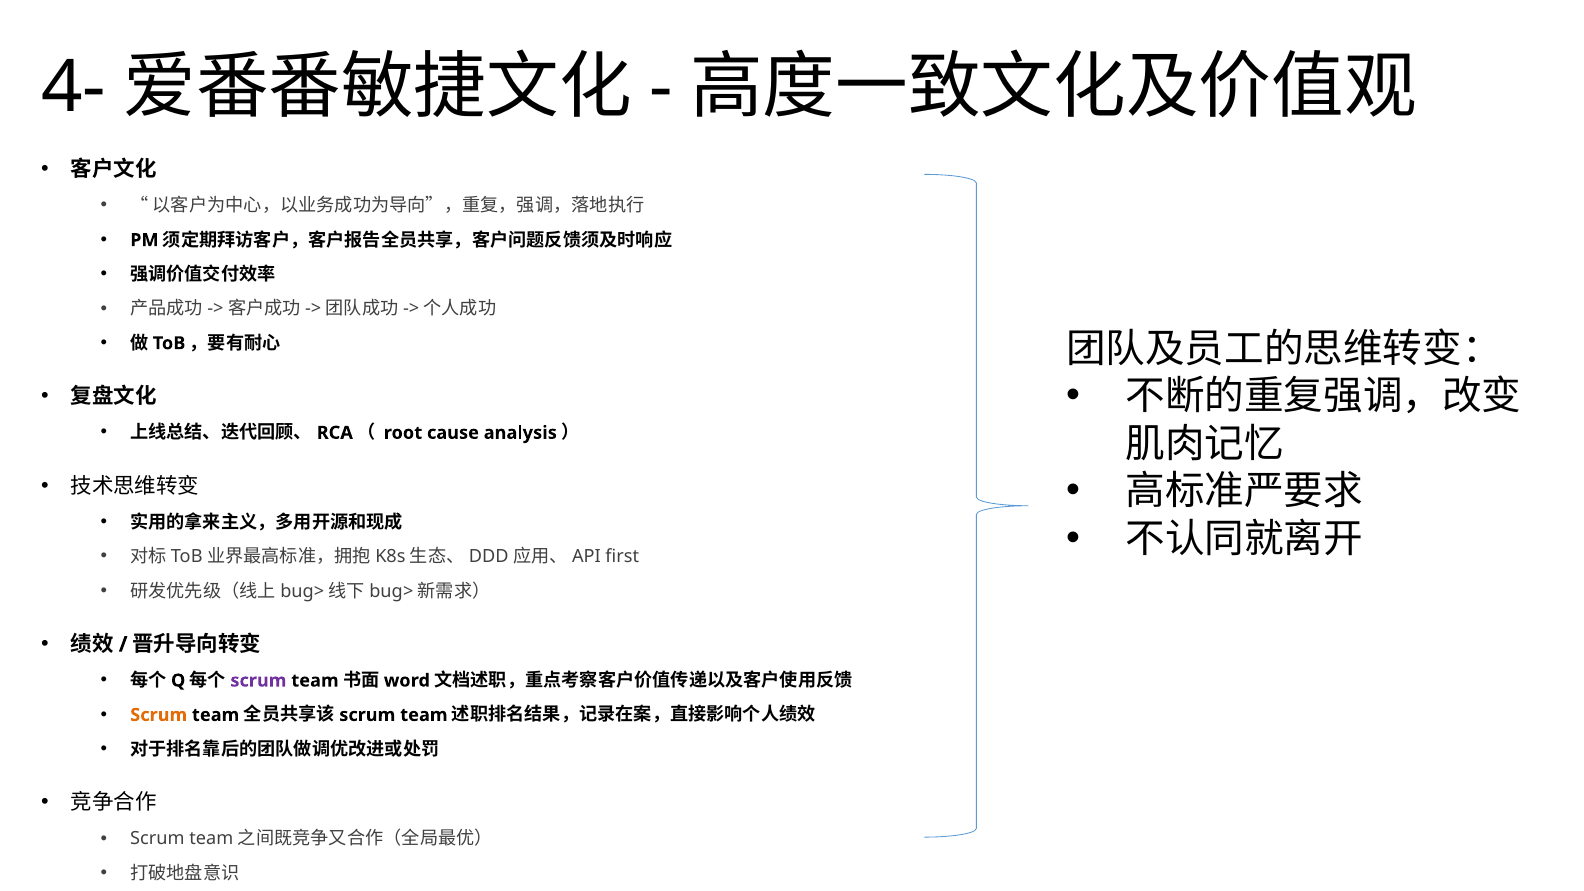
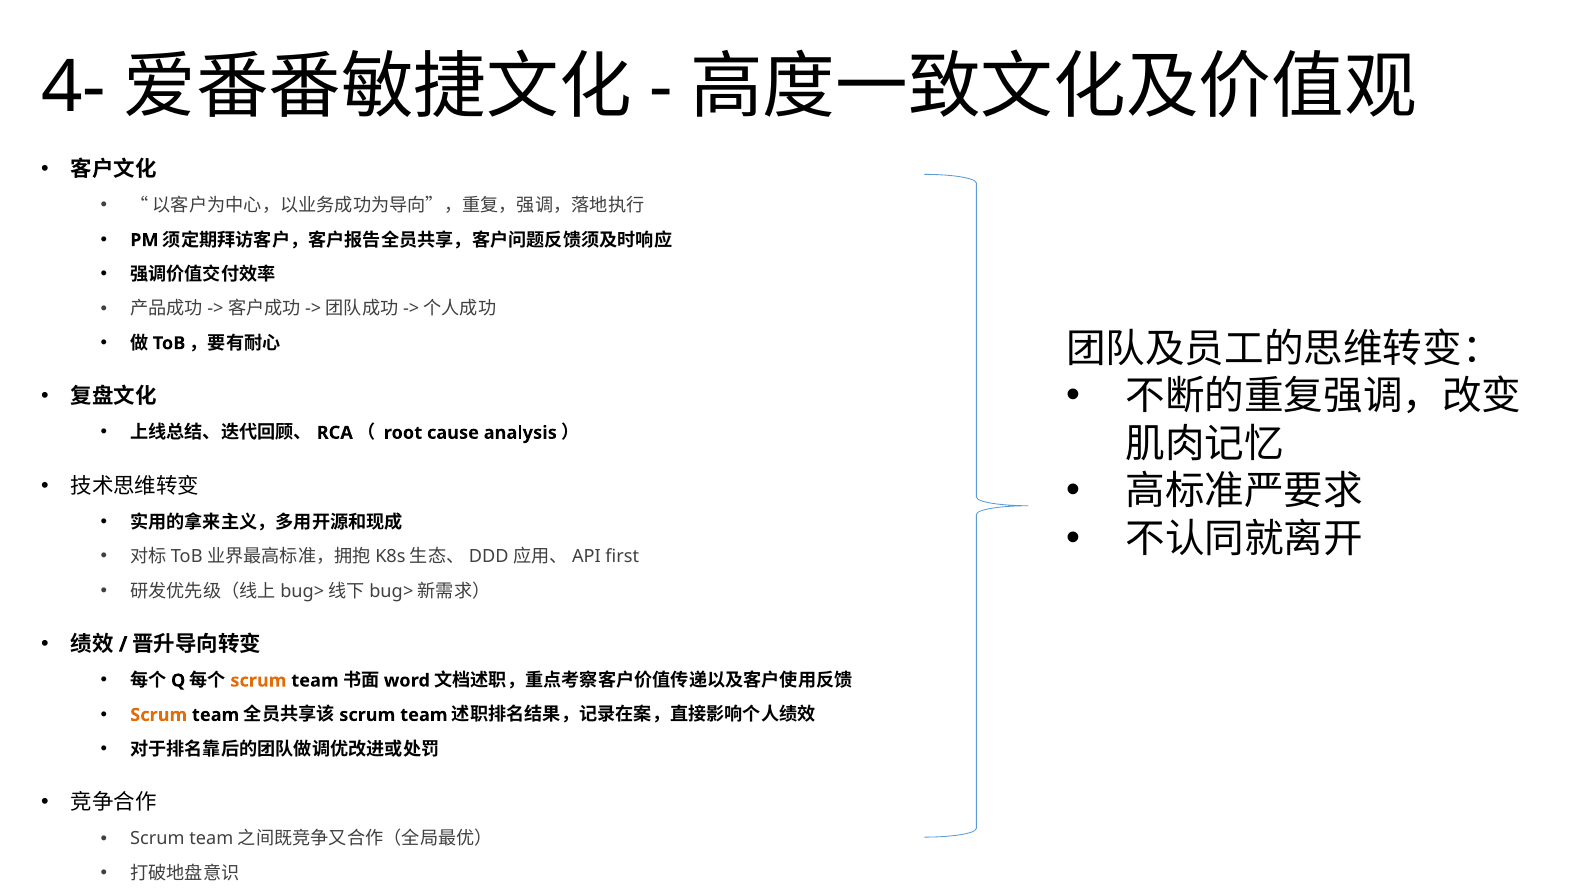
scrum at (258, 681) colour: purple -> orange
